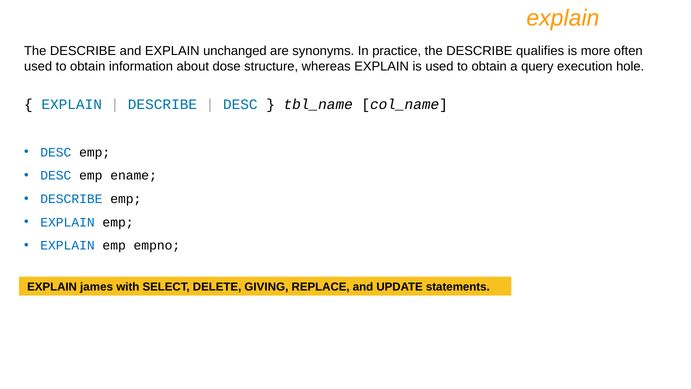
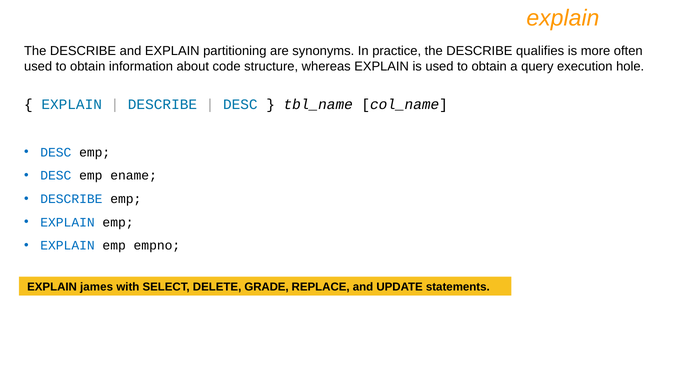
unchanged: unchanged -> partitioning
dose: dose -> code
GIVING: GIVING -> GRADE
